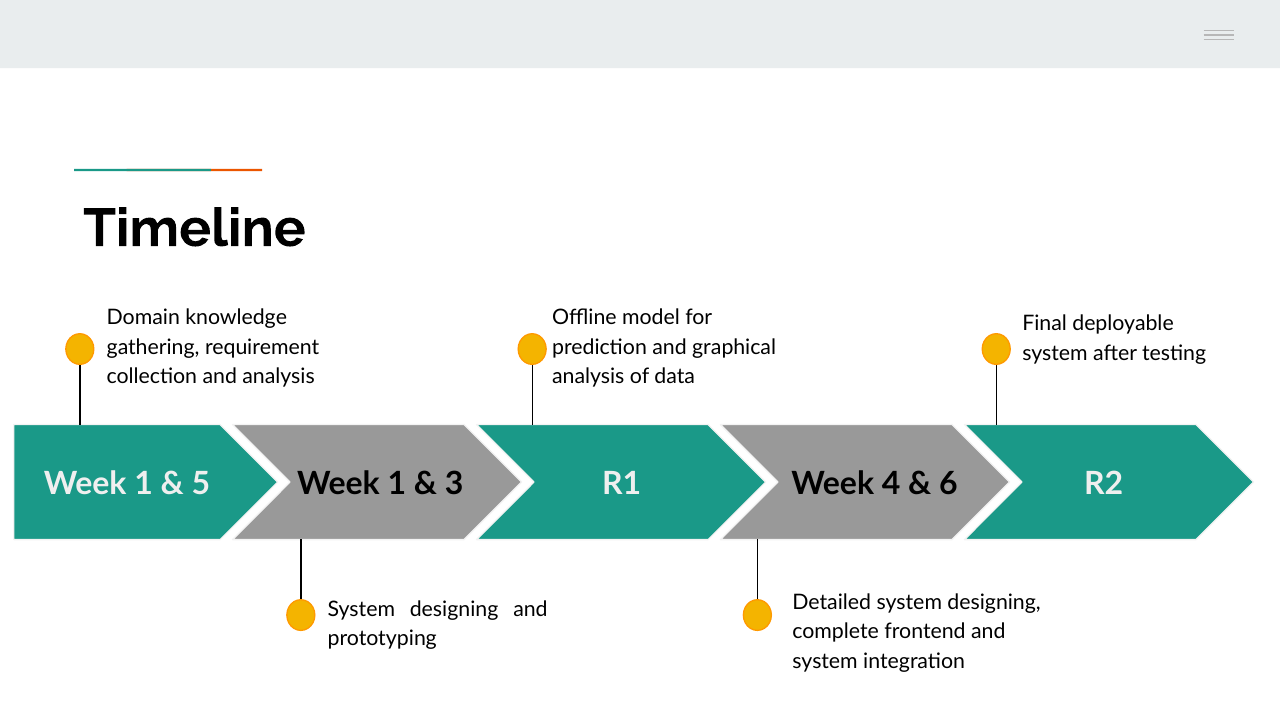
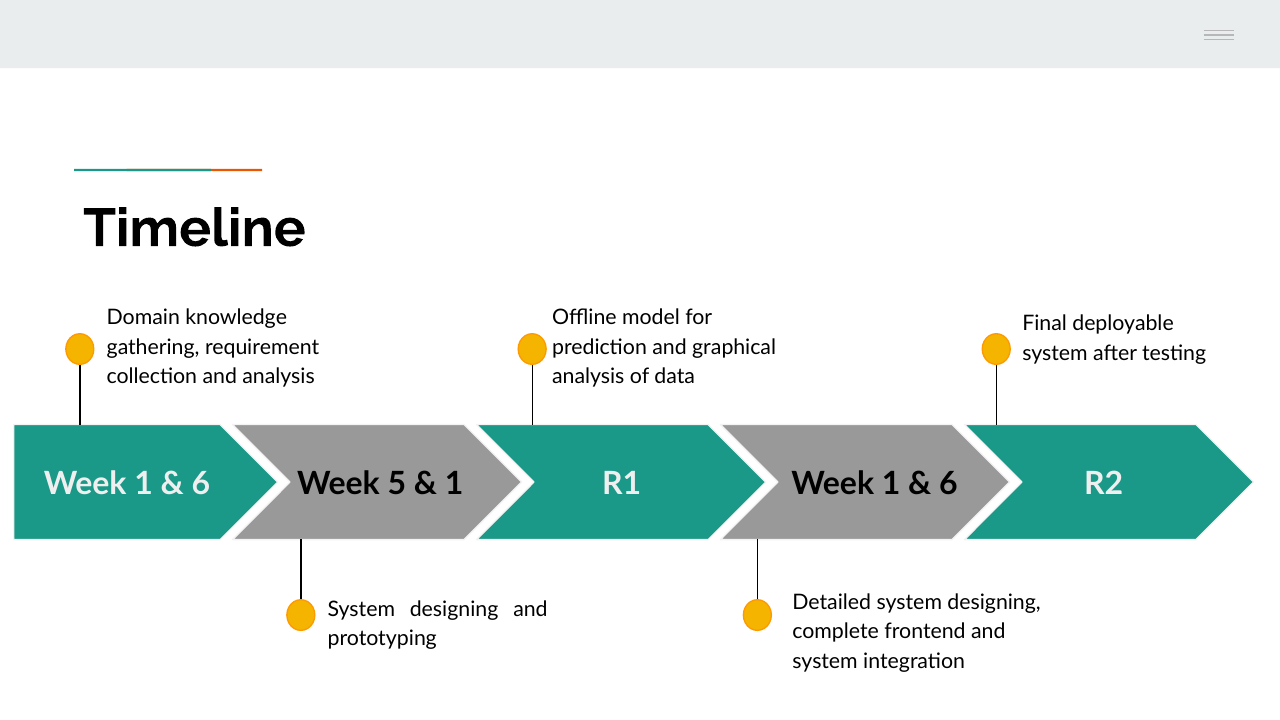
5 at (201, 484): 5 -> 6
1 at (397, 484): 1 -> 5
3 at (454, 484): 3 -> 1
R1 Week 4: 4 -> 1
